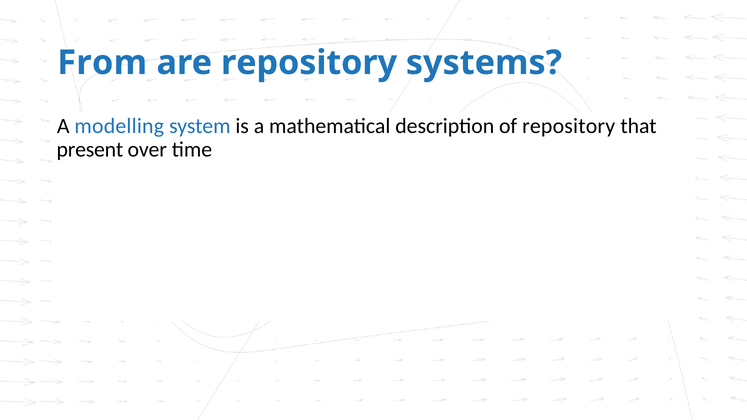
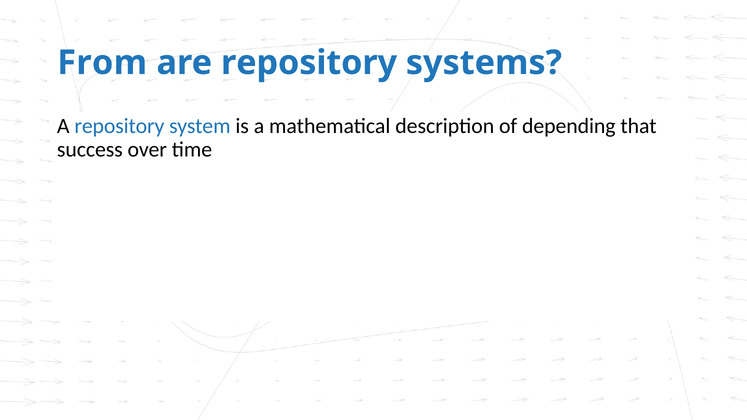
A modelling: modelling -> repository
of repository: repository -> depending
present: present -> success
